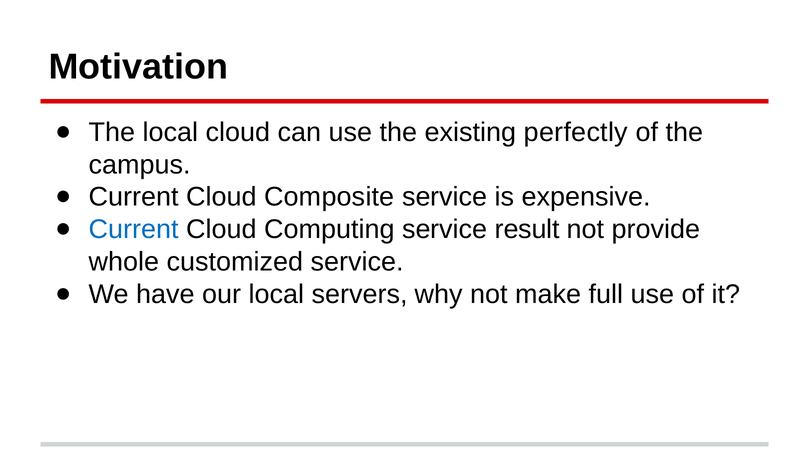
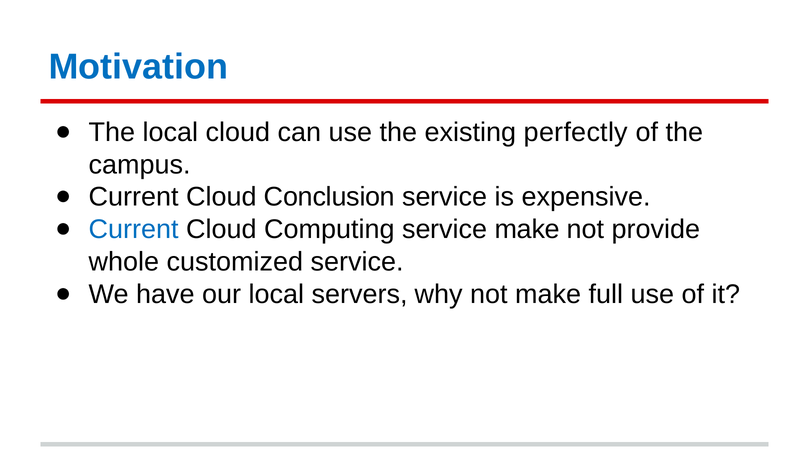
Motivation colour: black -> blue
Composite: Composite -> Conclusion
service result: result -> make
